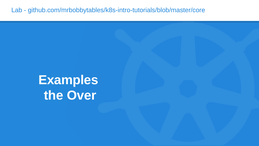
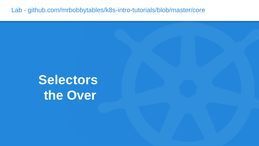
Examples: Examples -> Selectors
